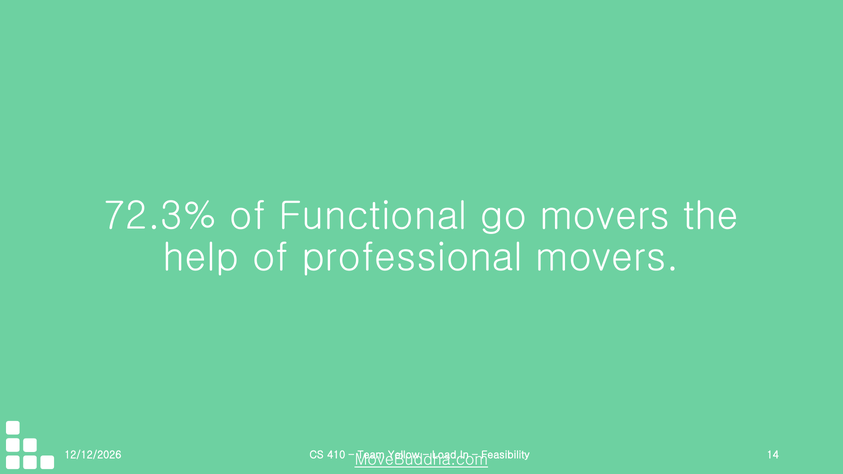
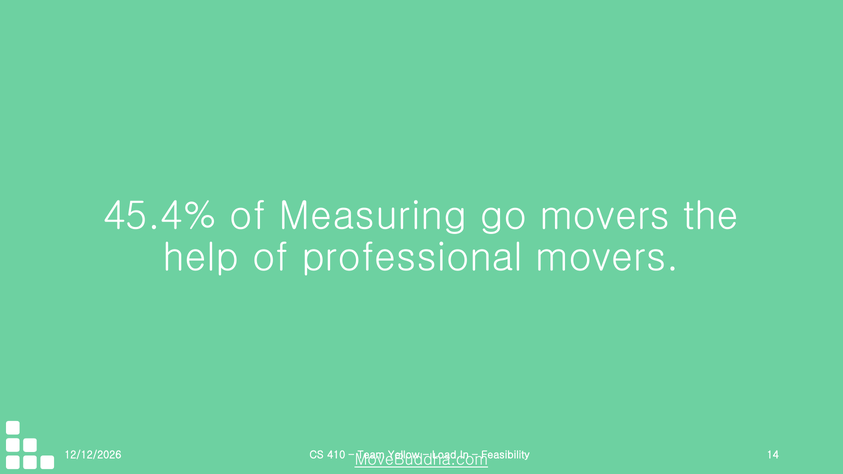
72.3%: 72.3% -> 45.4%
Functional: Functional -> Measuring
